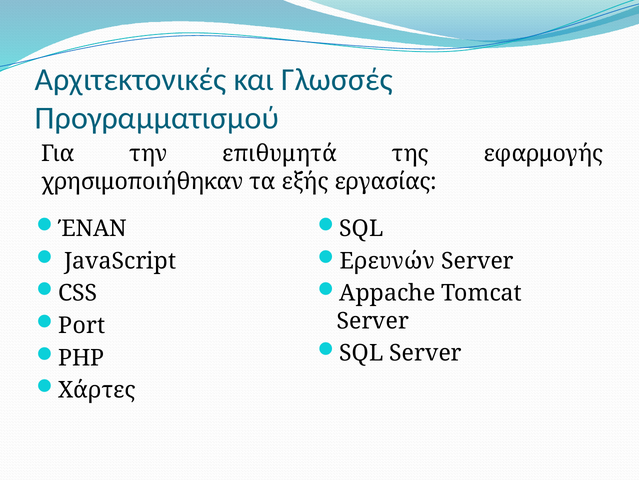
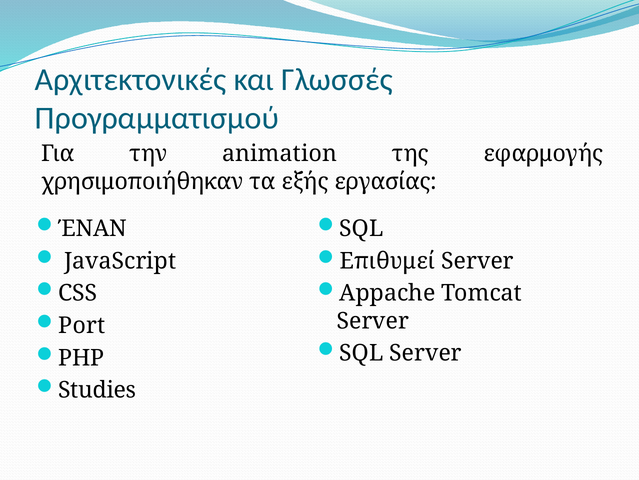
επιθυμητά: επιθυμητά -> animation
Ερευνών: Ερευνών -> Επιθυμεί
Χάρτες: Χάρτες -> Studies
